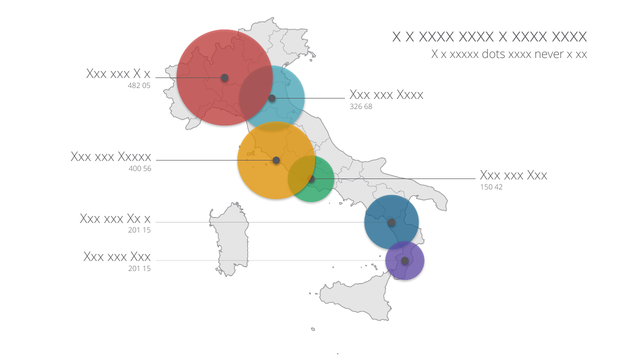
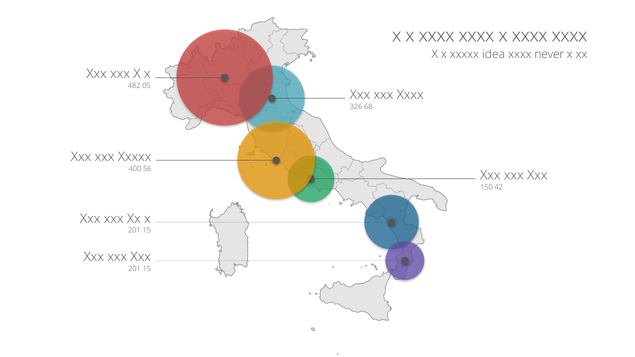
dots: dots -> idea
